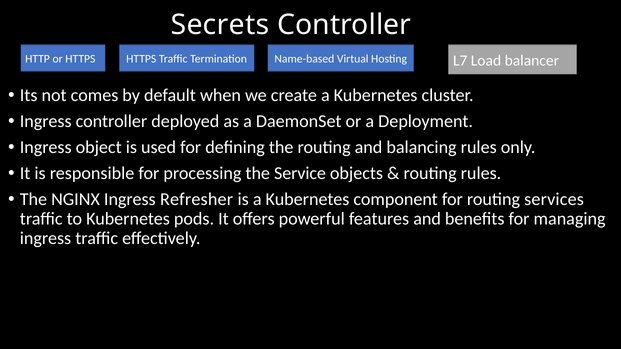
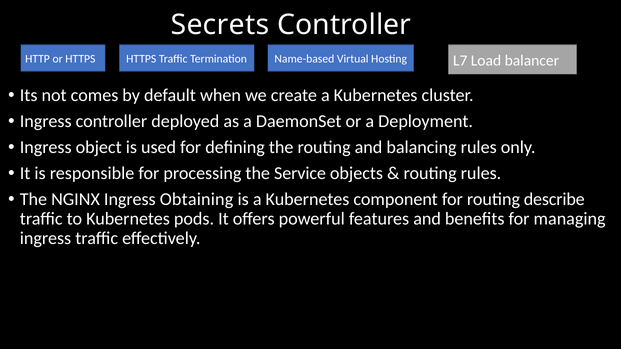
Refresher: Refresher -> Obtaining
services: services -> describe
